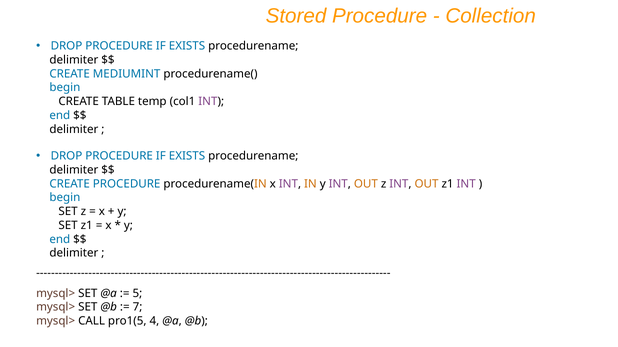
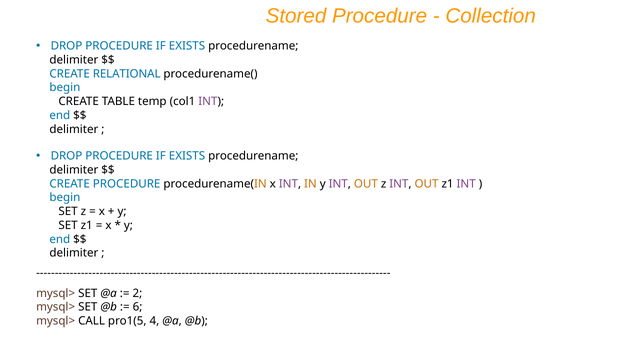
MEDIUMINT: MEDIUMINT -> RELATIONAL
5: 5 -> 2
7: 7 -> 6
